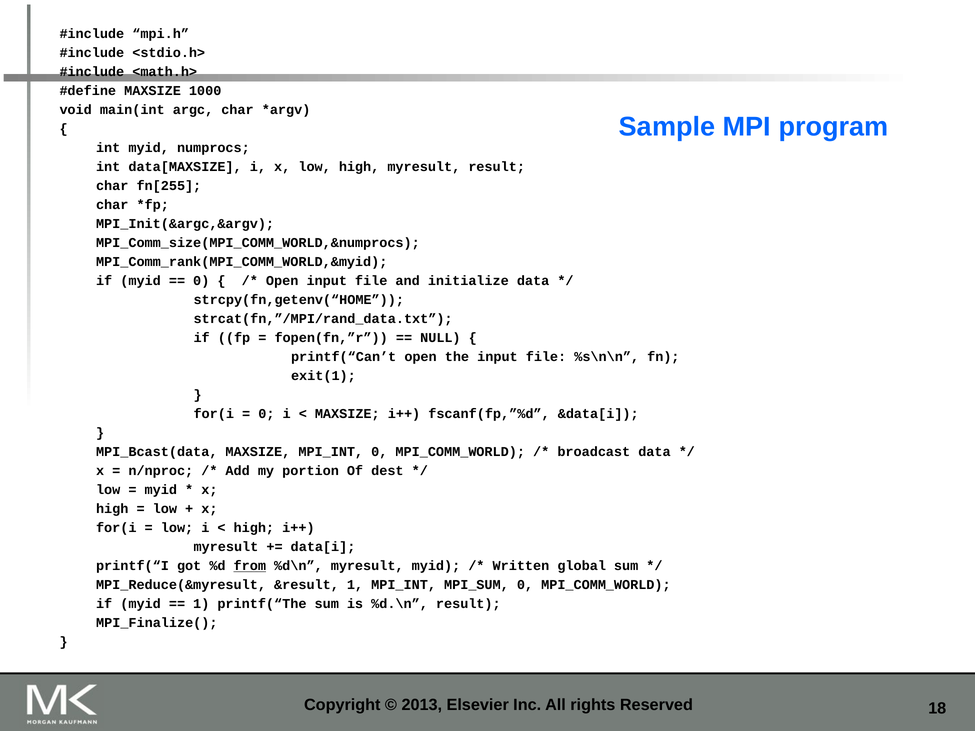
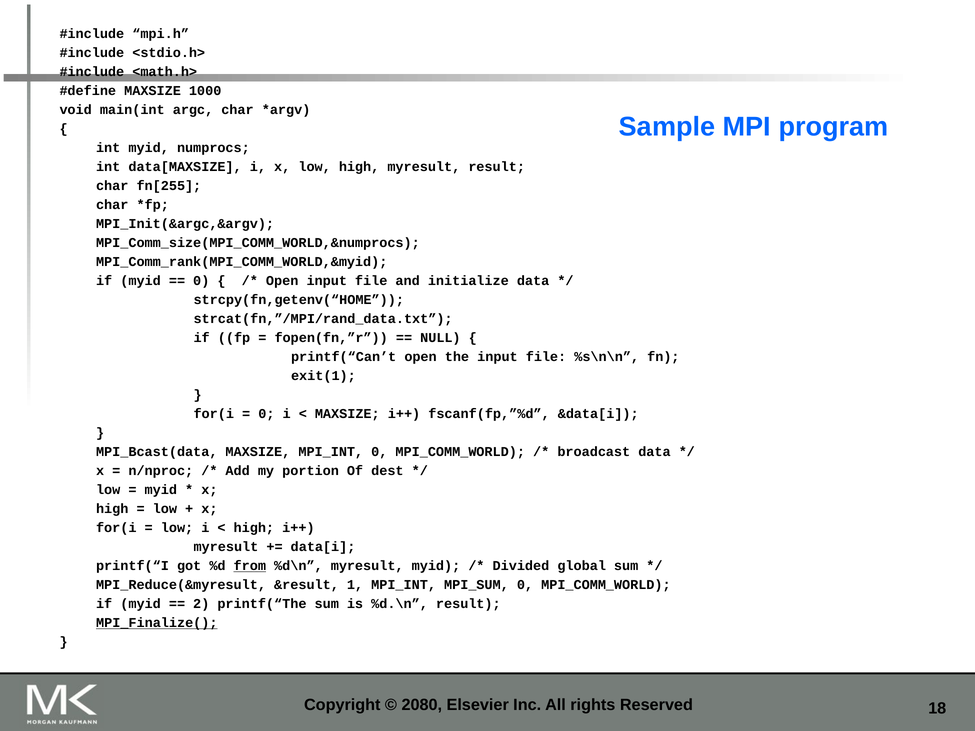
Written: Written -> Divided
1 at (201, 604): 1 -> 2
MPI_Finalize( underline: none -> present
2013: 2013 -> 2080
